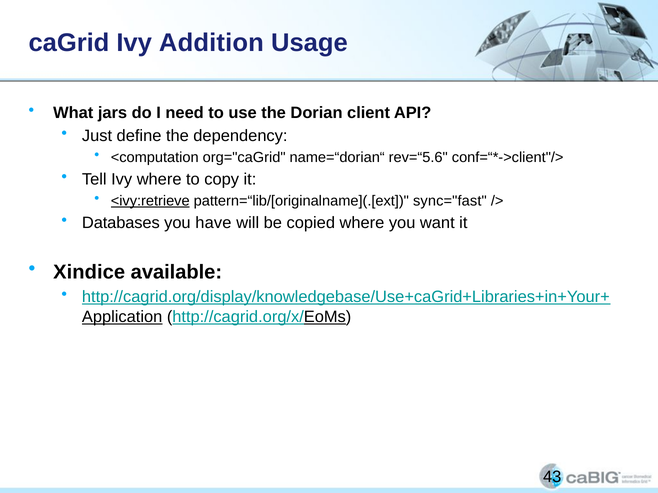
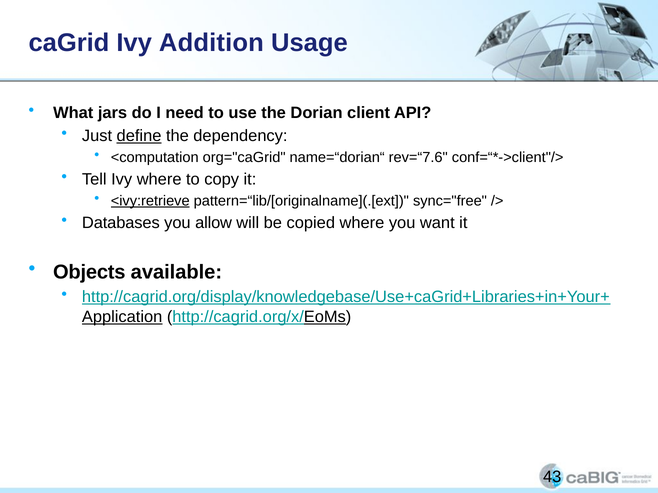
define underline: none -> present
rev=“5.6: rev=“5.6 -> rev=“7.6
sync="fast: sync="fast -> sync="free
have: have -> allow
Xindice: Xindice -> Objects
